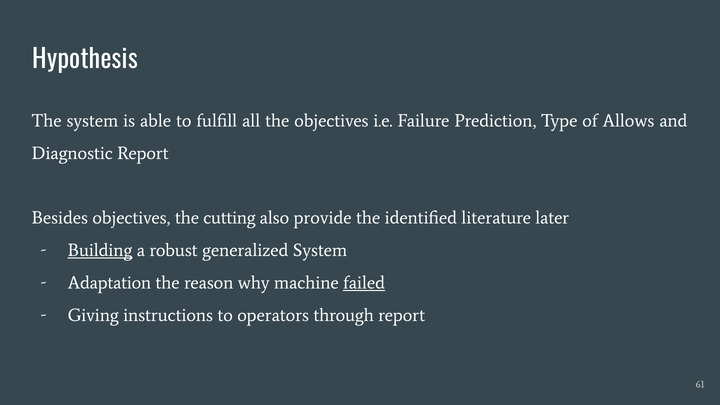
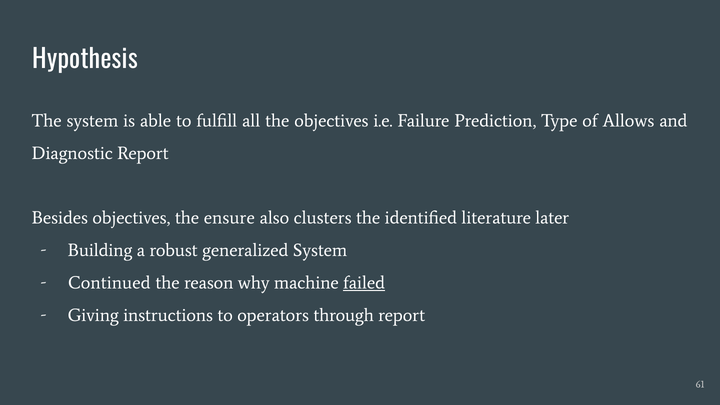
cutting: cutting -> ensure
provide: provide -> clusters
Building underline: present -> none
Adaptation: Adaptation -> Continued
